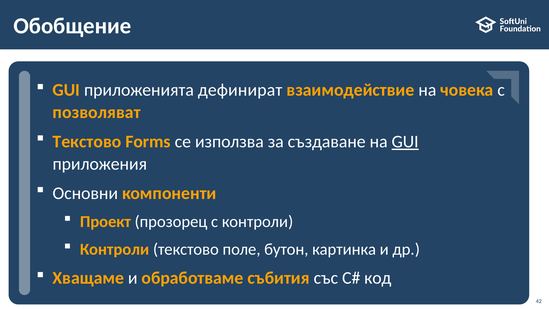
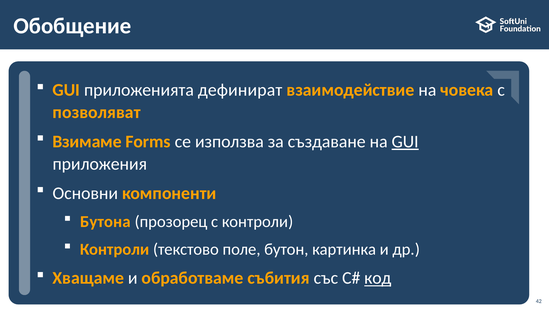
Текстово at (87, 142): Текстово -> Взимаме
Проект: Проект -> Бутона
код underline: none -> present
